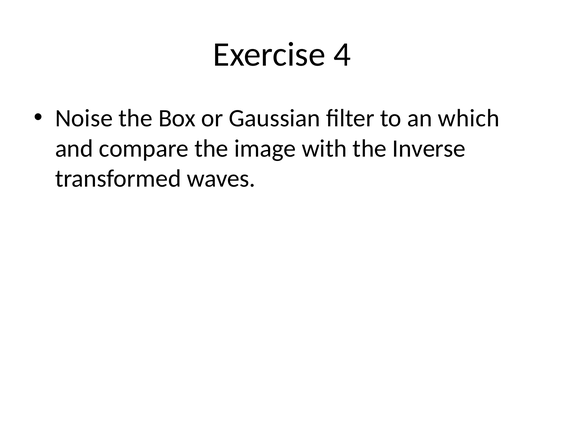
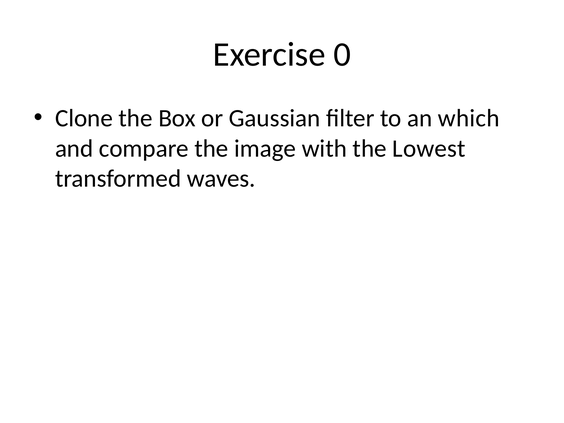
4: 4 -> 0
Noise: Noise -> Clone
Inverse: Inverse -> Lowest
